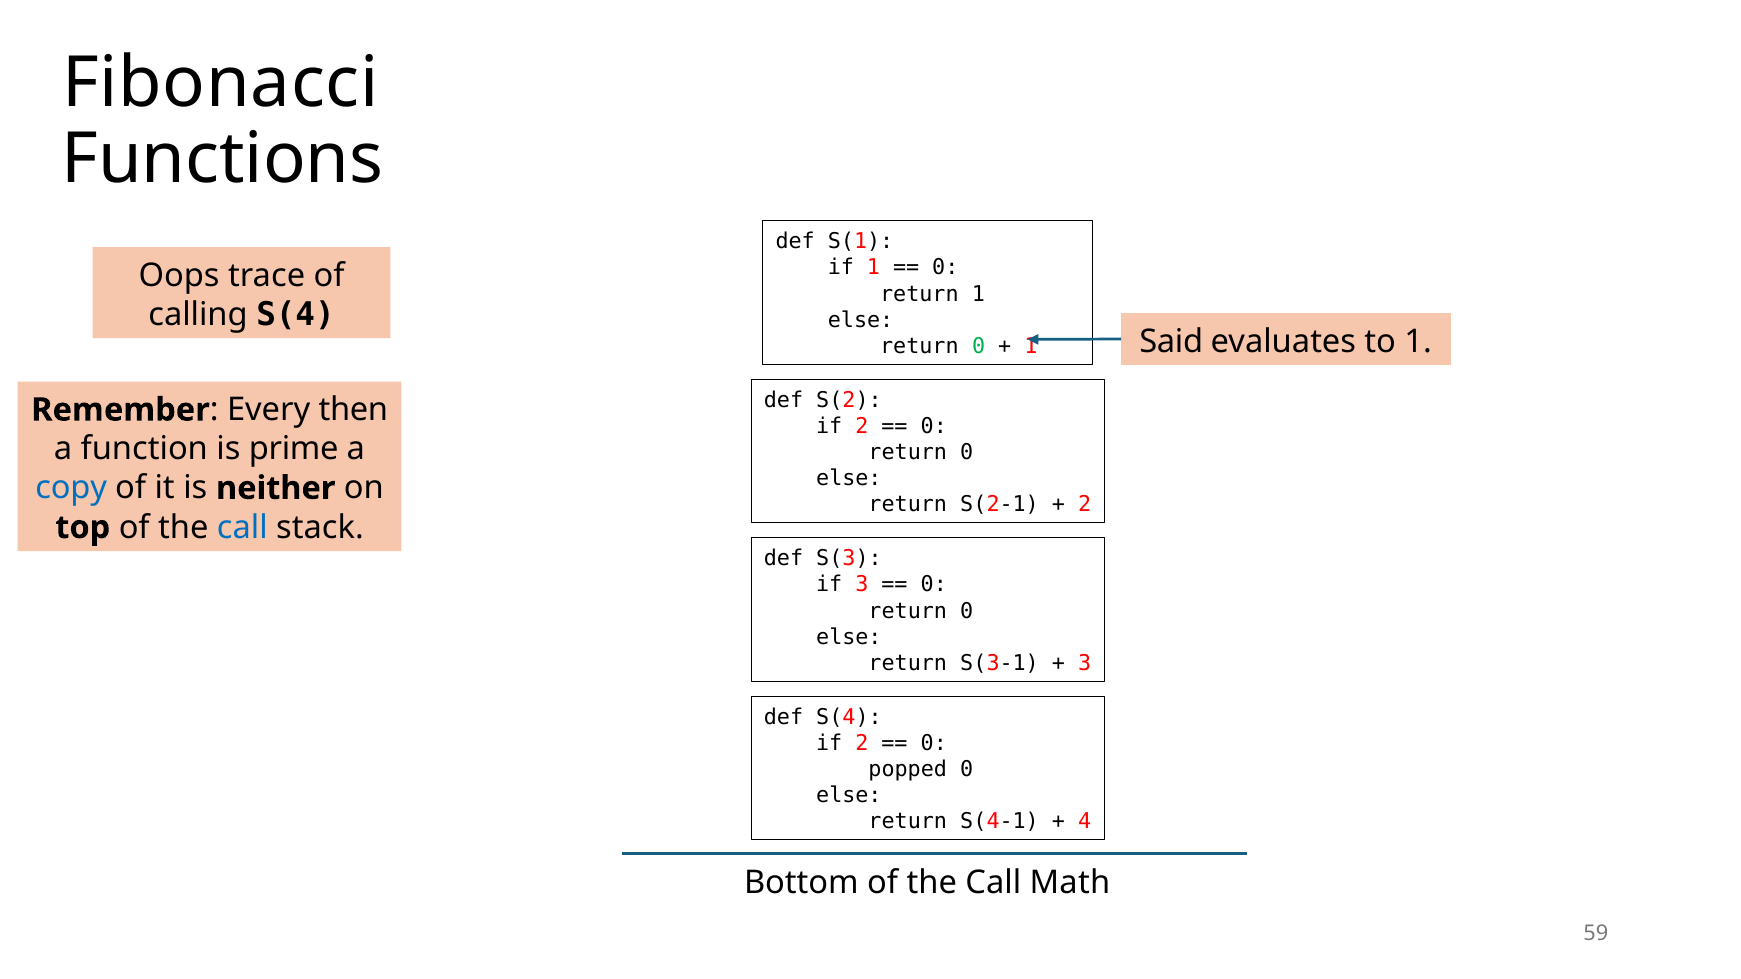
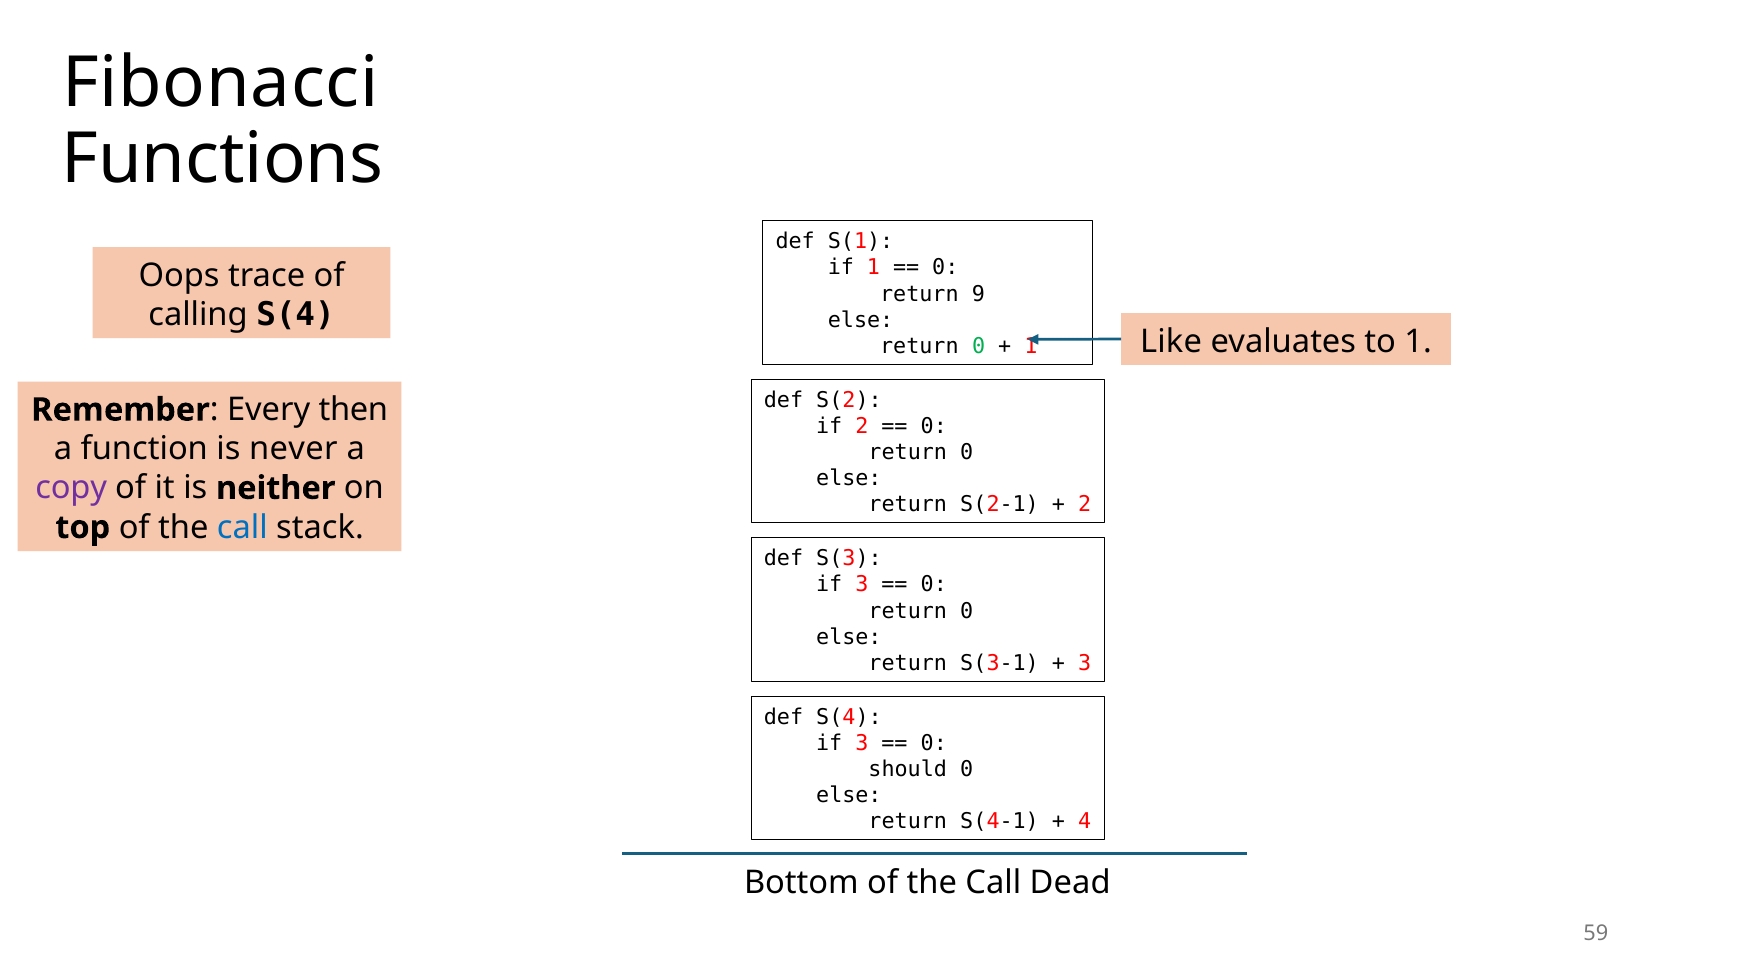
return 1: 1 -> 9
Said: Said -> Like
prime: prime -> never
copy colour: blue -> purple
2 at (862, 744): 2 -> 3
popped: popped -> should
Math: Math -> Dead
